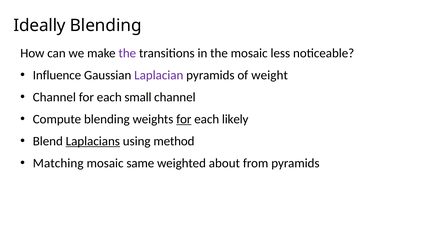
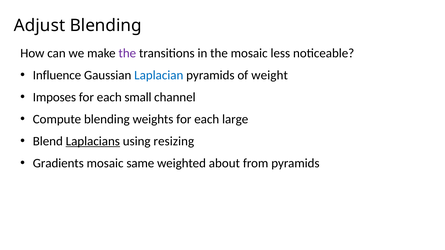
Ideally: Ideally -> Adjust
Laplacian colour: purple -> blue
Channel at (54, 97): Channel -> Imposes
for at (184, 119) underline: present -> none
likely: likely -> large
method: method -> resizing
Matching: Matching -> Gradients
